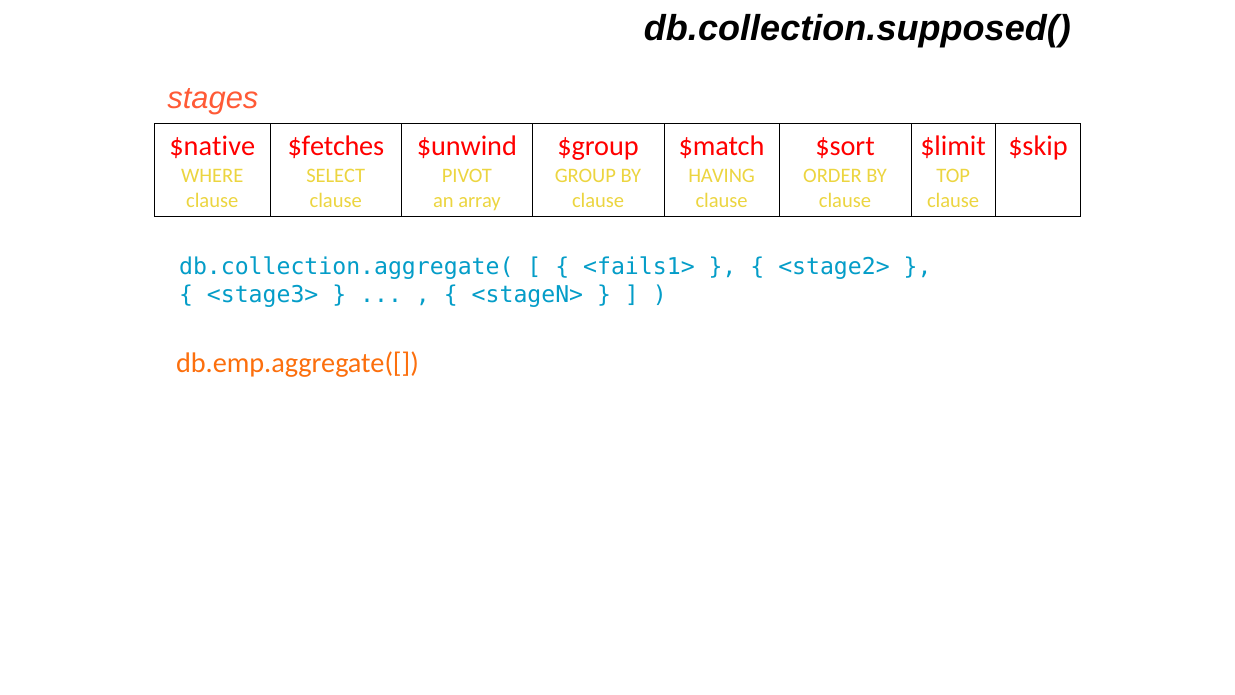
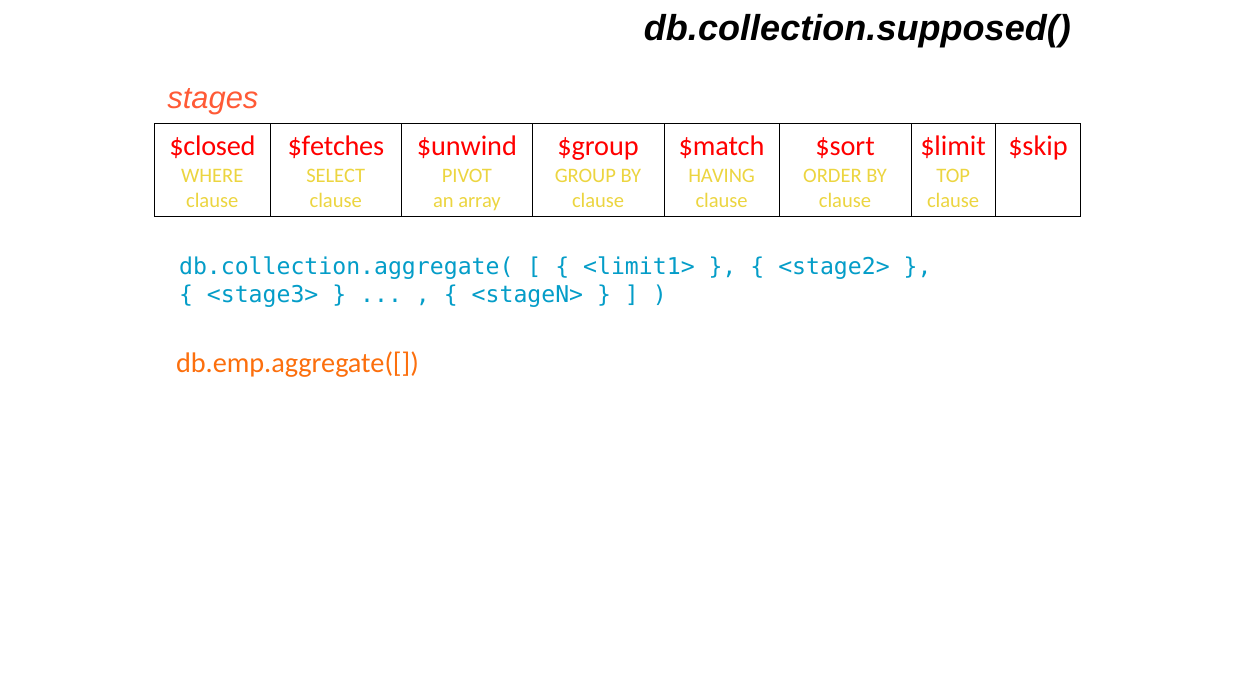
$native: $native -> $closed
<fails1>: <fails1> -> <limit1>
